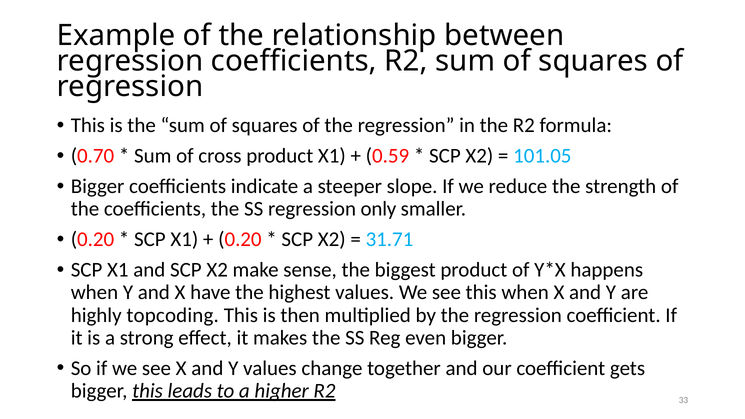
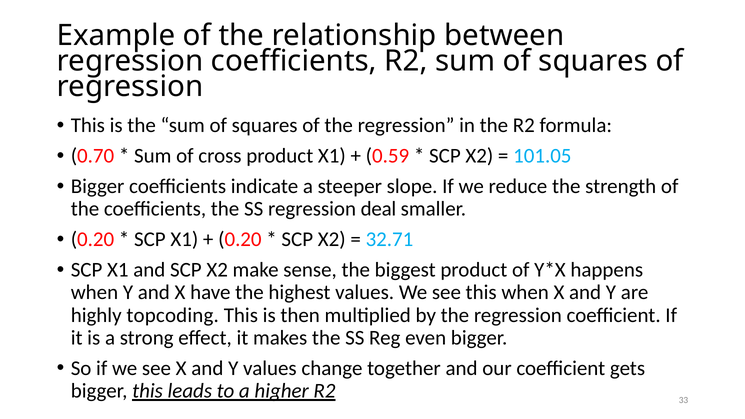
only: only -> deal
31.71: 31.71 -> 32.71
